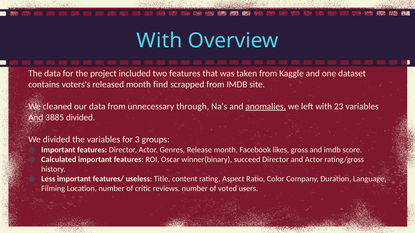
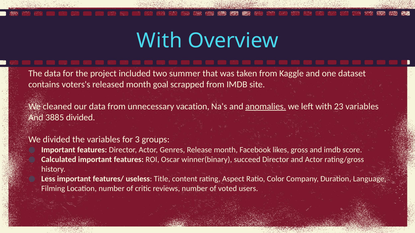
two features: features -> summer
find: find -> goal
through: through -> vacation
And at (36, 118) underline: present -> none
